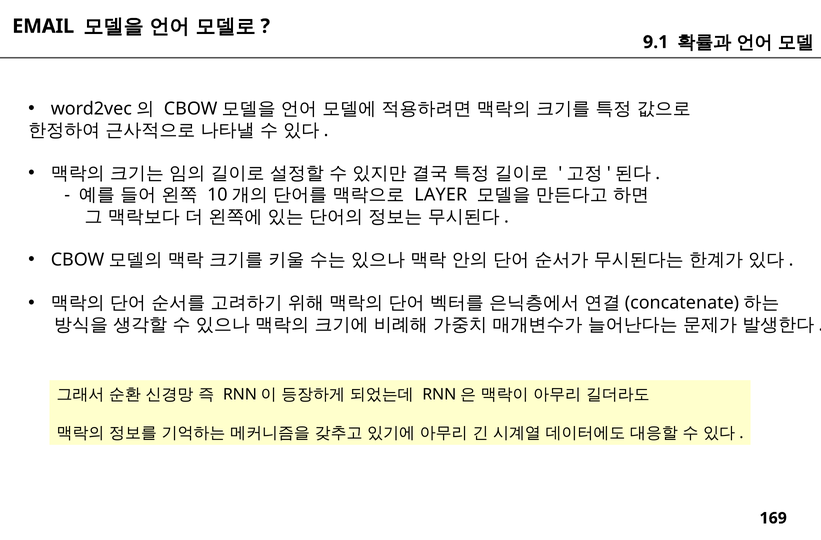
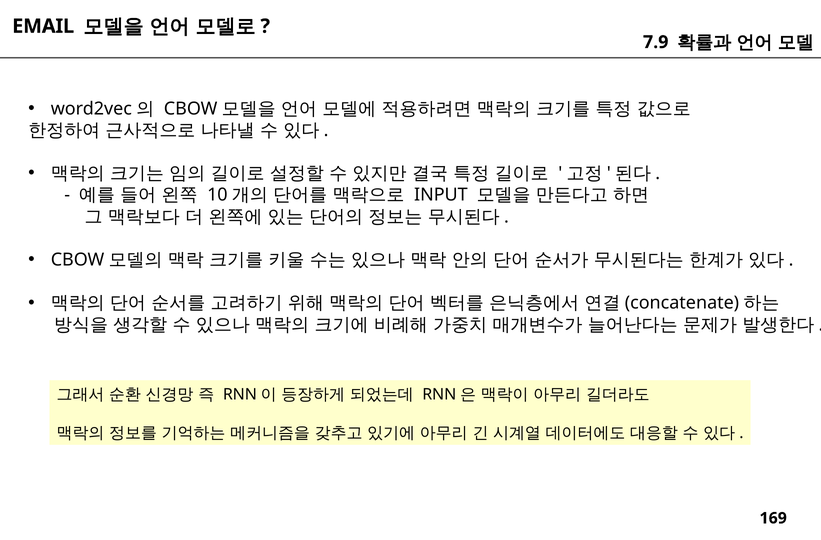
9.1: 9.1 -> 7.9
LAYER: LAYER -> INPUT
